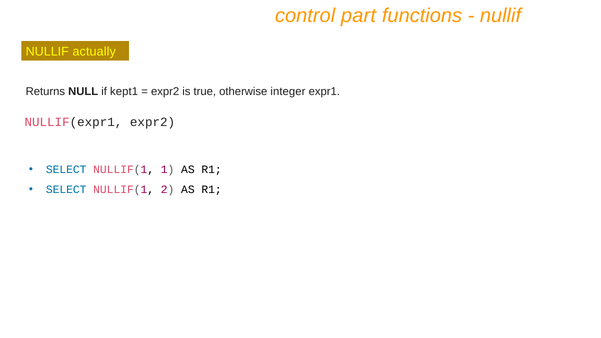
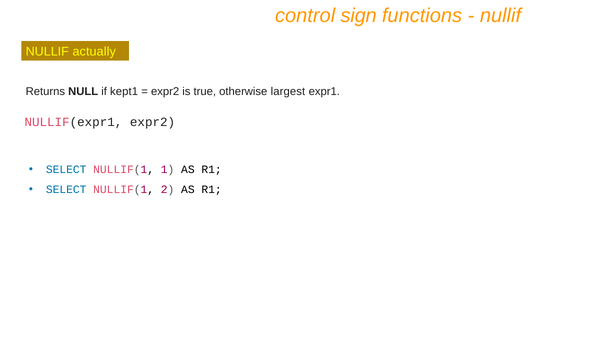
part: part -> sign
integer: integer -> largest
